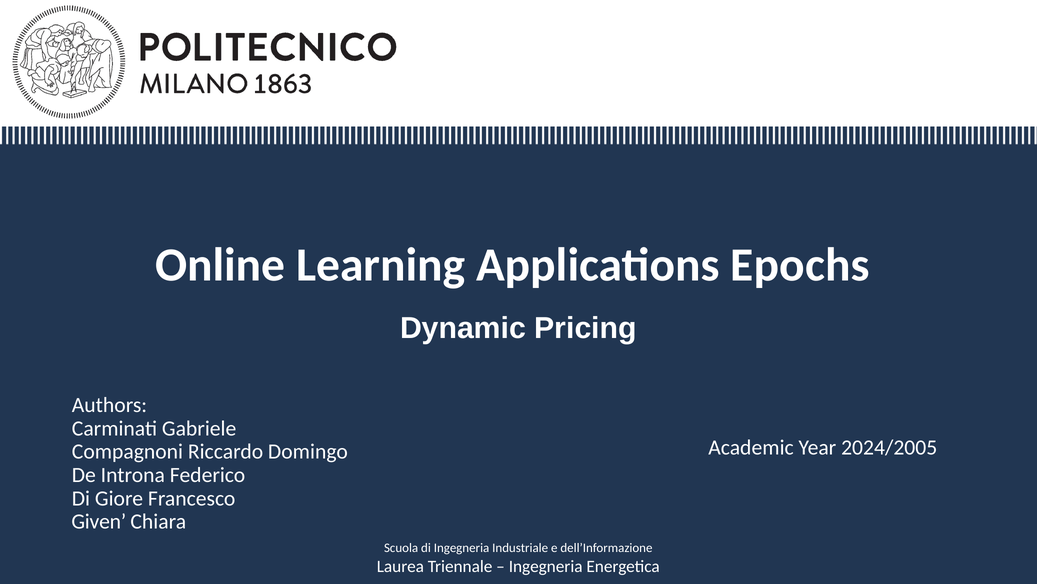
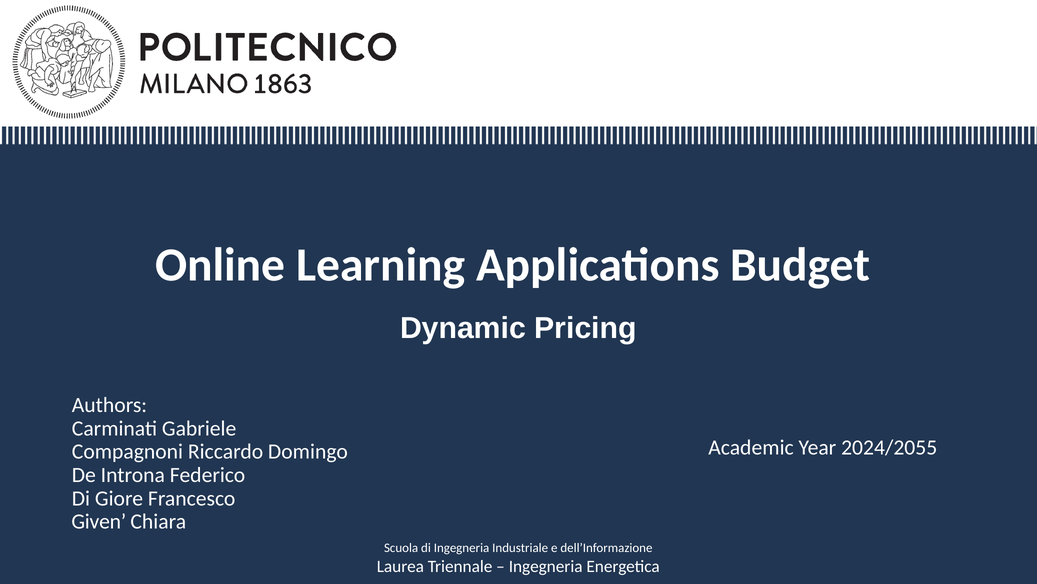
Epochs: Epochs -> Budget
2024/2005: 2024/2005 -> 2024/2055
